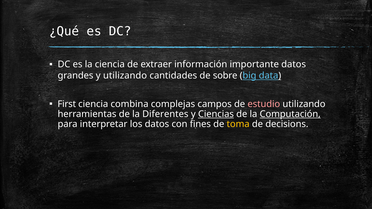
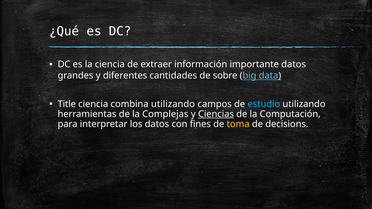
y utilizando: utilizando -> diferentes
First: First -> Title
combina complejas: complejas -> utilizando
estudio colour: pink -> light blue
Diferentes: Diferentes -> Complejas
Computación underline: present -> none
